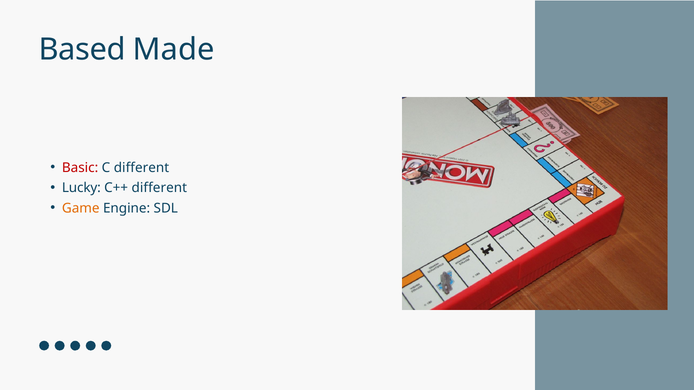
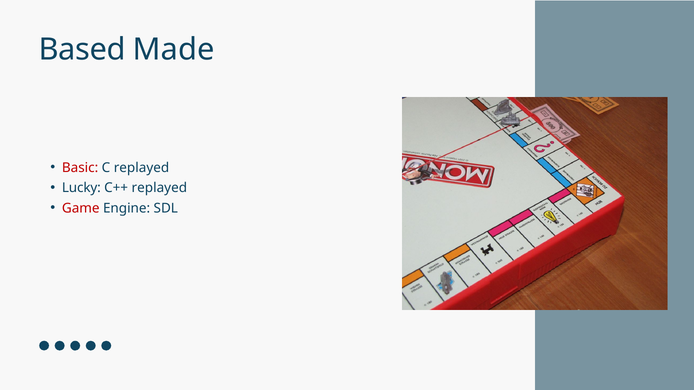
C different: different -> replayed
C++ different: different -> replayed
Game colour: orange -> red
